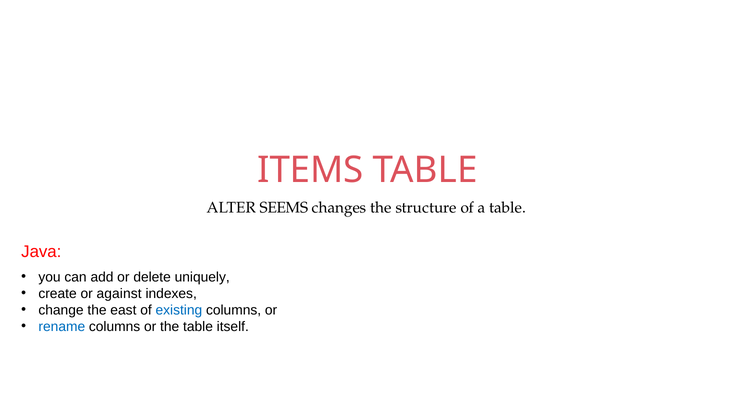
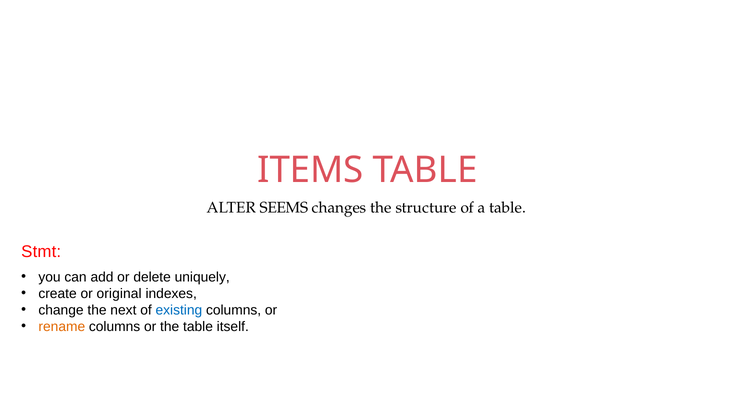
Java: Java -> Stmt
against: against -> original
east: east -> next
rename colour: blue -> orange
